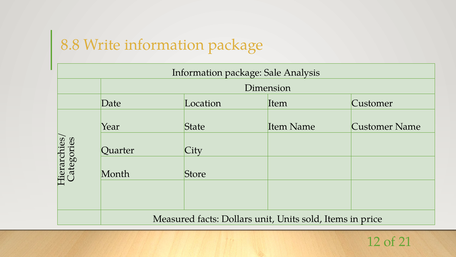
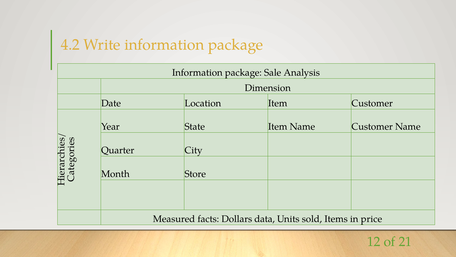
8.8: 8.8 -> 4.2
unit: unit -> data
